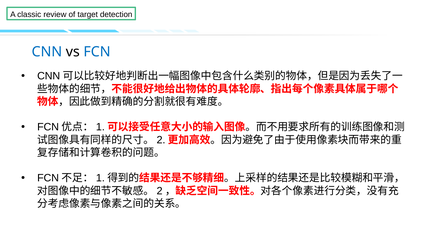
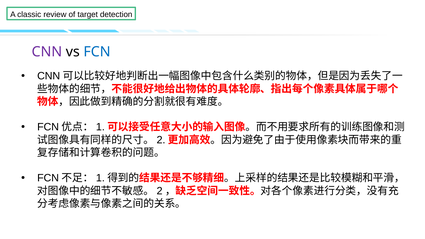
CNN colour: blue -> purple
